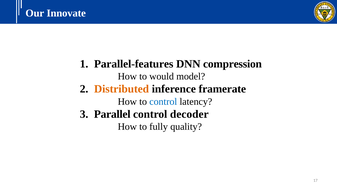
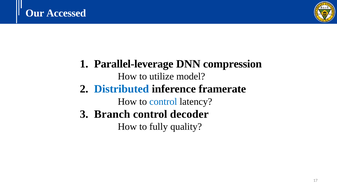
Innovate: Innovate -> Accessed
Parallel-features: Parallel-features -> Parallel-leverage
would: would -> utilize
Distributed colour: orange -> blue
Parallel: Parallel -> Branch
